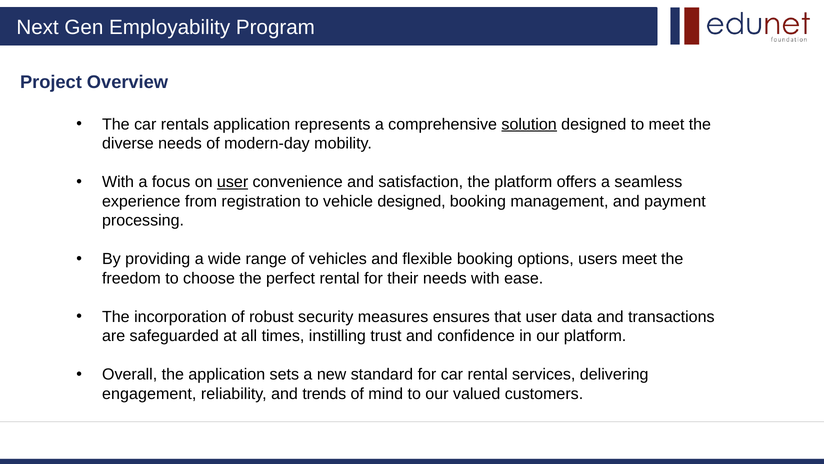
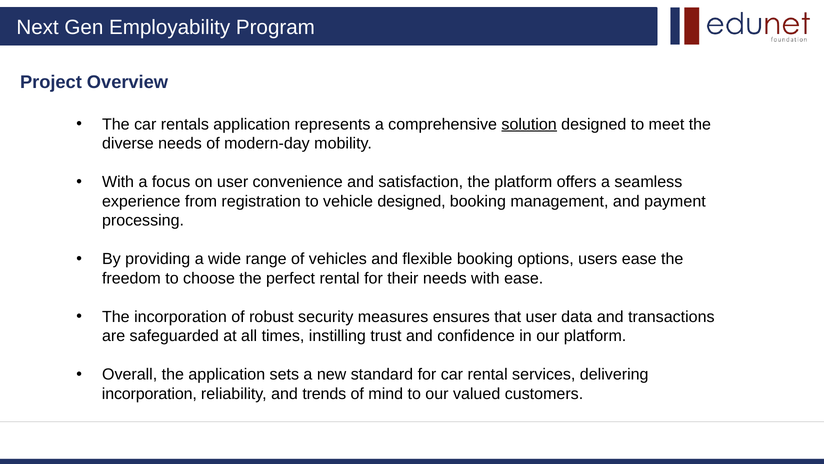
user at (233, 182) underline: present -> none
users meet: meet -> ease
engagement at (149, 394): engagement -> incorporation
